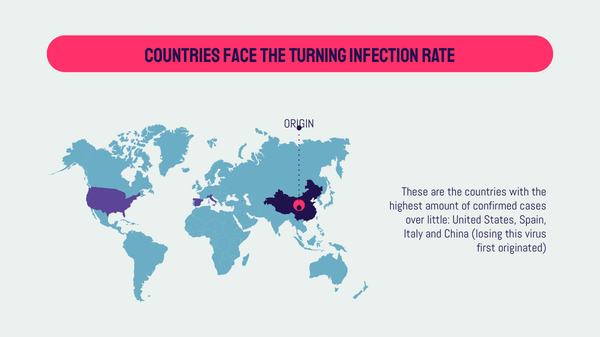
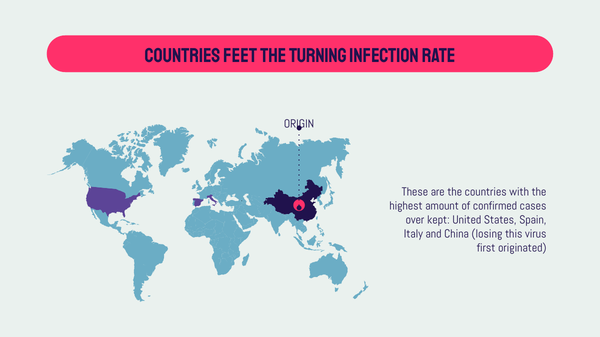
FACE: FACE -> FEET
little: little -> kept
